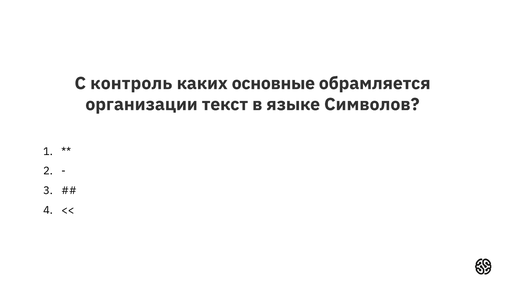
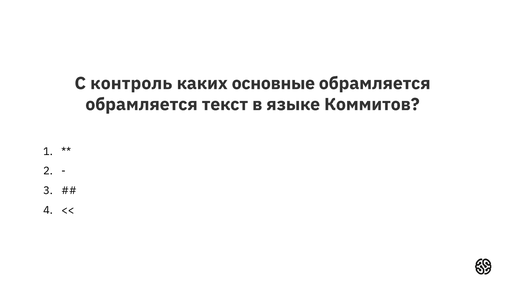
организации at (142, 104): организации -> обрамляется
Символов: Символов -> Коммитов
